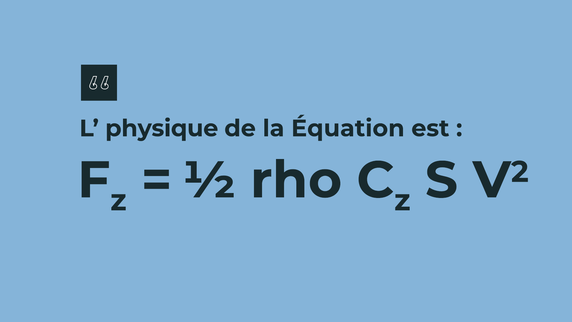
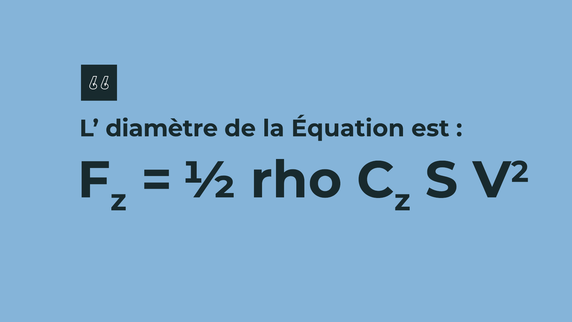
physique: physique -> diamètre
